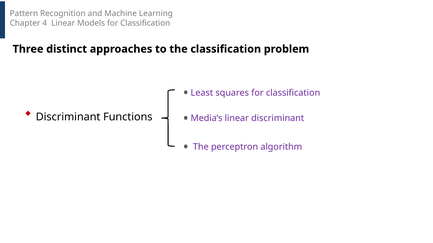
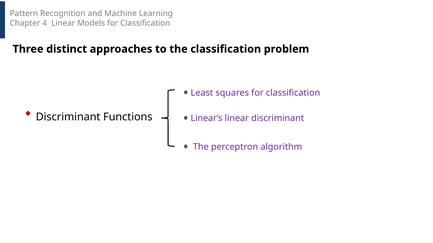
Media’s: Media’s -> Linear’s
